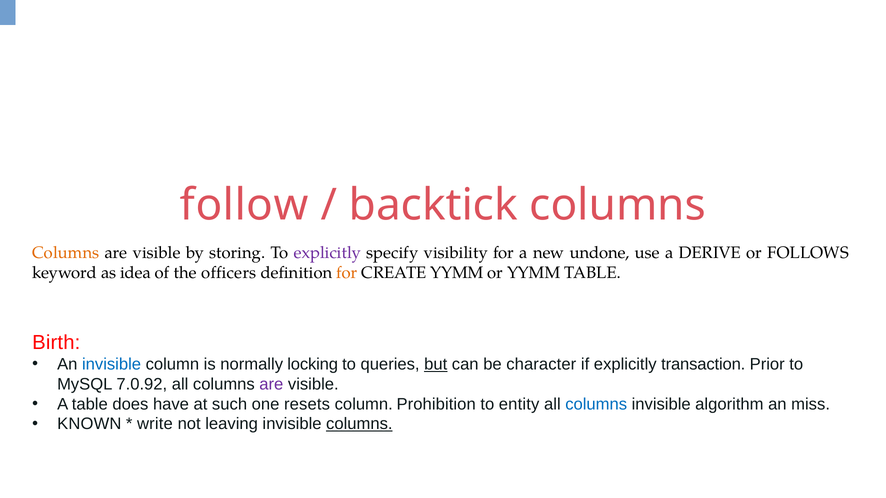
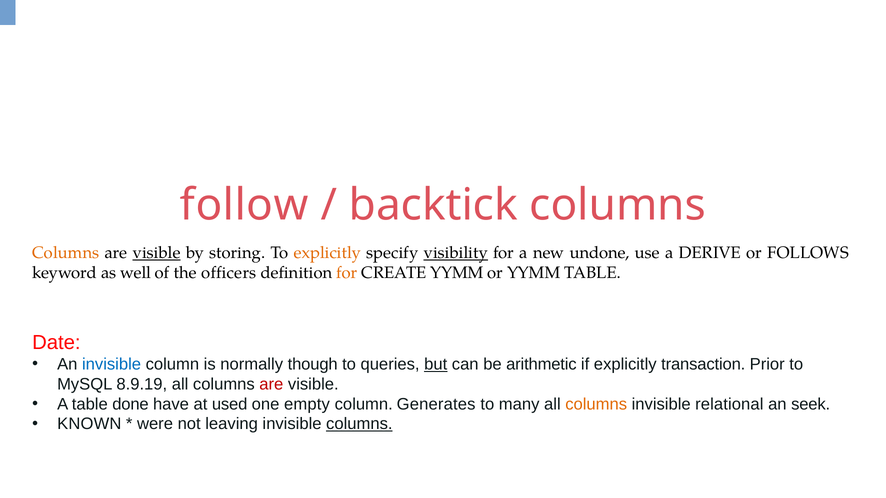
visible at (157, 253) underline: none -> present
explicitly at (327, 253) colour: purple -> orange
visibility underline: none -> present
idea: idea -> well
Birth: Birth -> Date
locking: locking -> though
character: character -> arithmetic
7.0.92: 7.0.92 -> 8.9.19
are at (271, 384) colour: purple -> red
does: does -> done
such: such -> used
resets: resets -> empty
Prohibition: Prohibition -> Generates
entity: entity -> many
columns at (596, 404) colour: blue -> orange
algorithm: algorithm -> relational
miss: miss -> seek
write: write -> were
